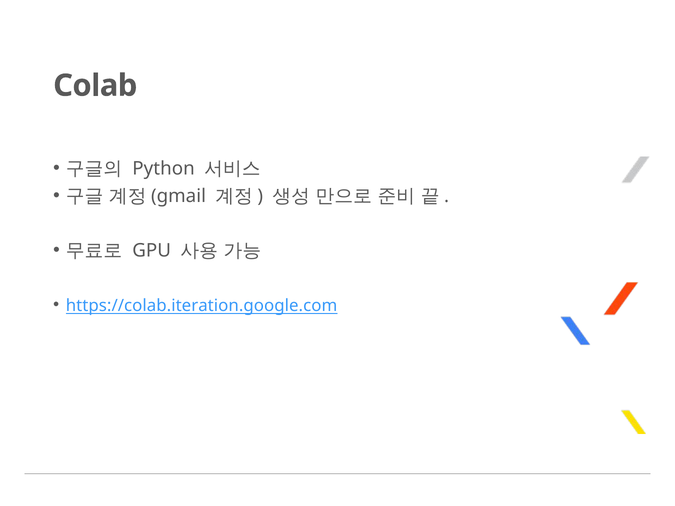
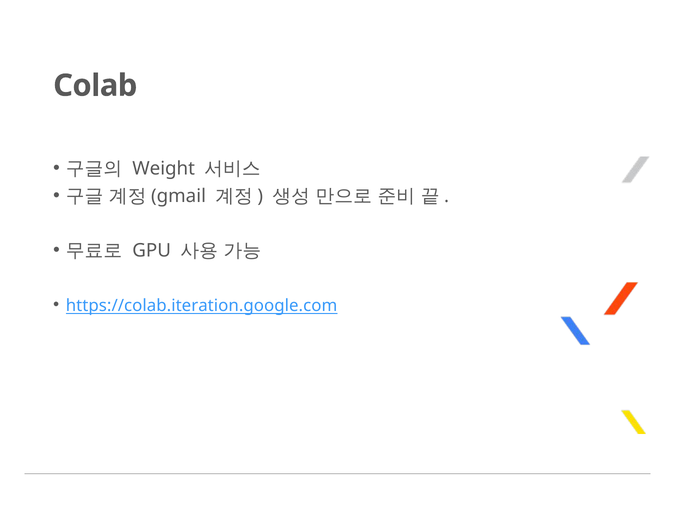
Python: Python -> Weight
